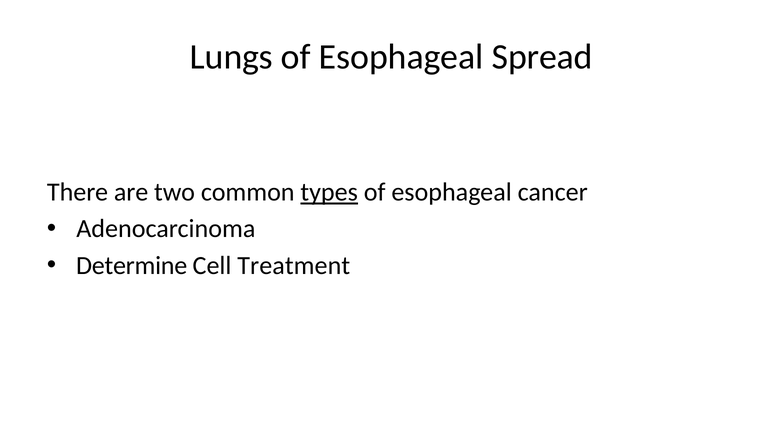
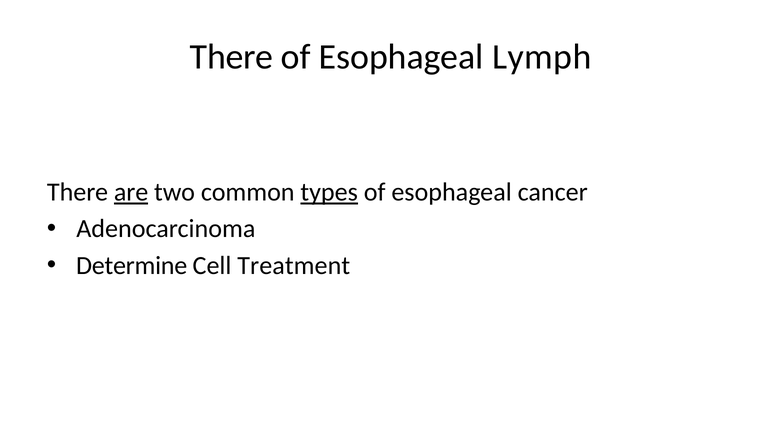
Lungs at (231, 57): Lungs -> There
Spread: Spread -> Lymph
are underline: none -> present
